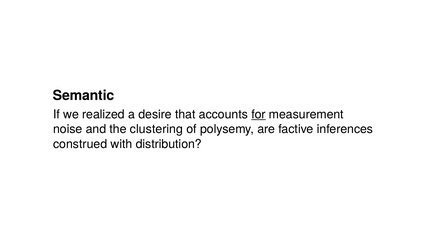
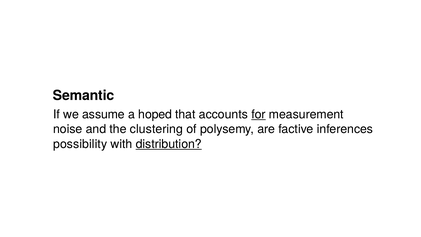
realized: realized -> assume
desire: desire -> hoped
construed: construed -> possibility
distribution underline: none -> present
